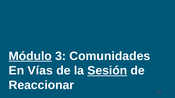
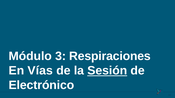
Módulo underline: present -> none
Comunidades: Comunidades -> Respiraciones
Reaccionar: Reaccionar -> Electrónico
